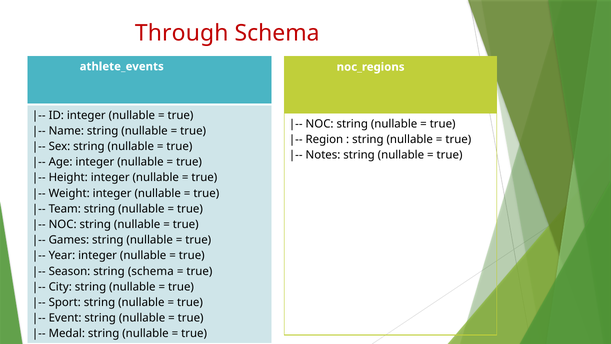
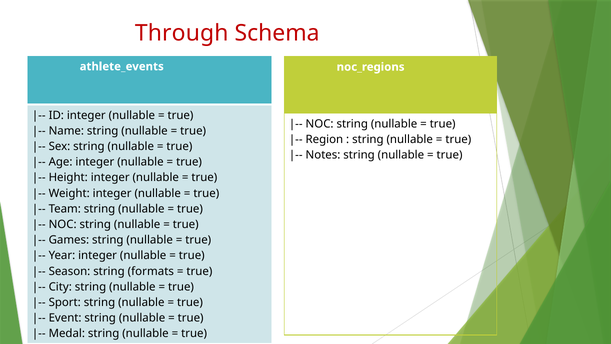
string schema: schema -> formats
